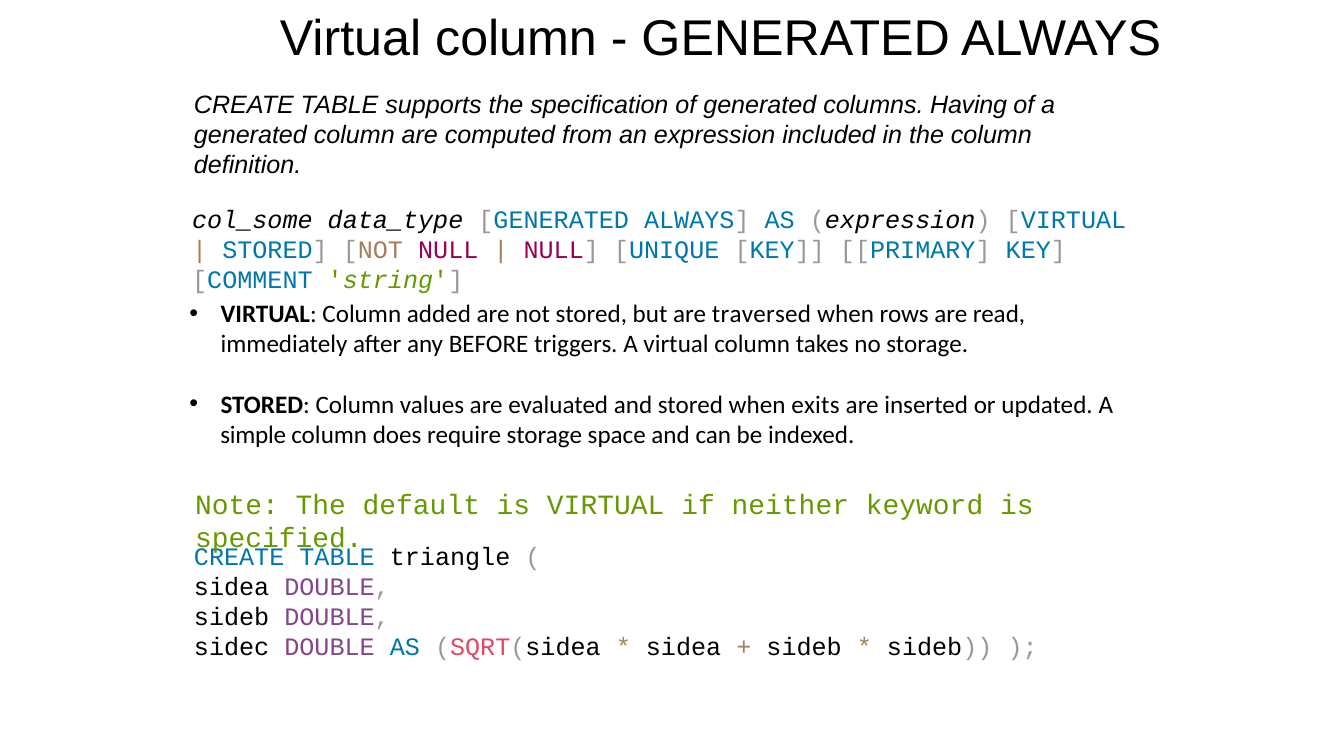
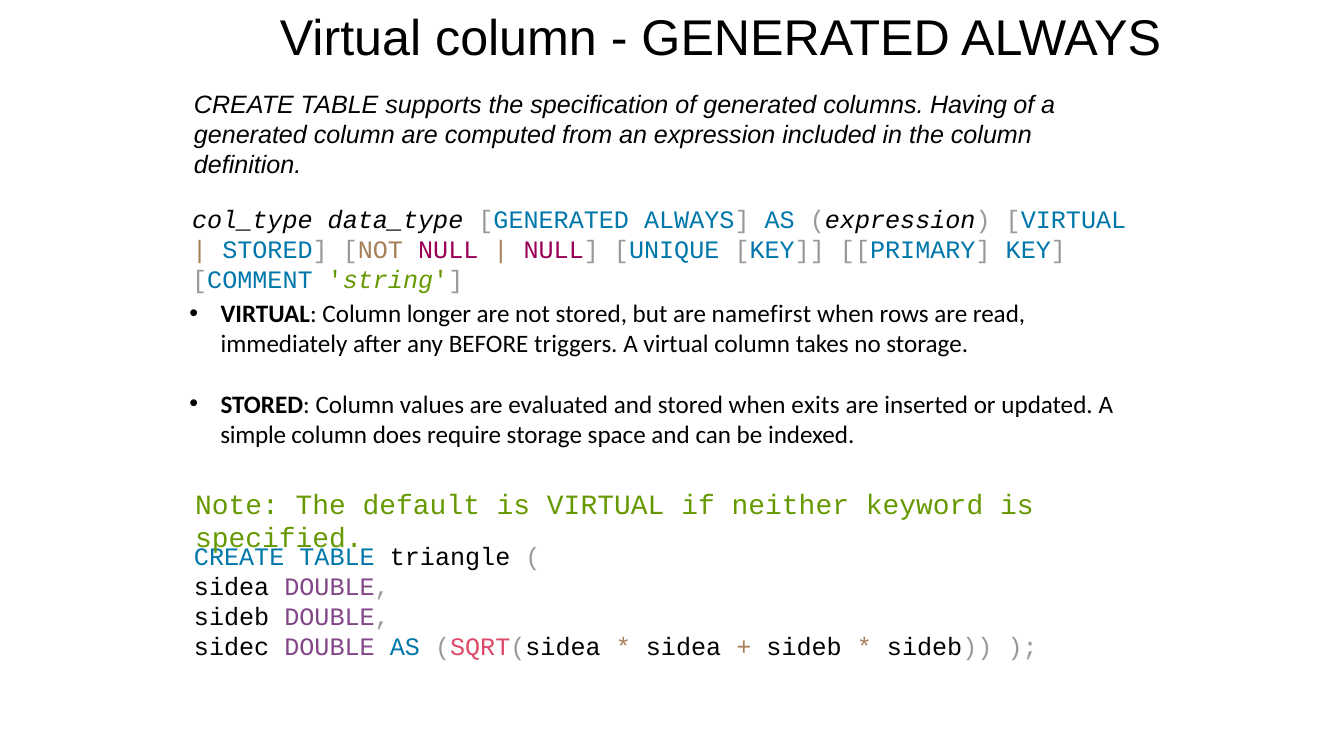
col_some: col_some -> col_type
added: added -> longer
traversed: traversed -> namefirst
